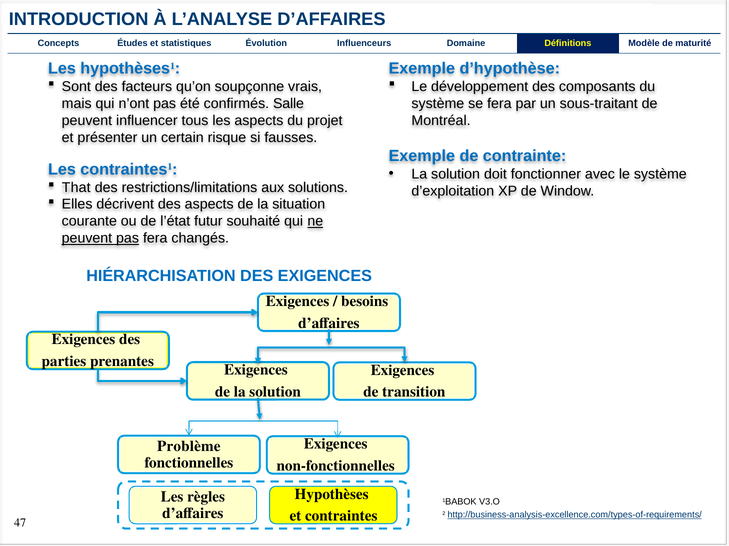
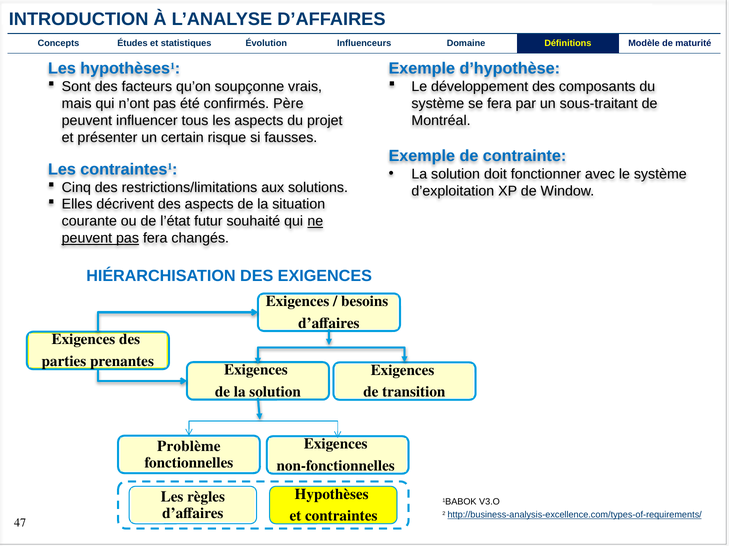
Salle: Salle -> Père
That: That -> Cinq
